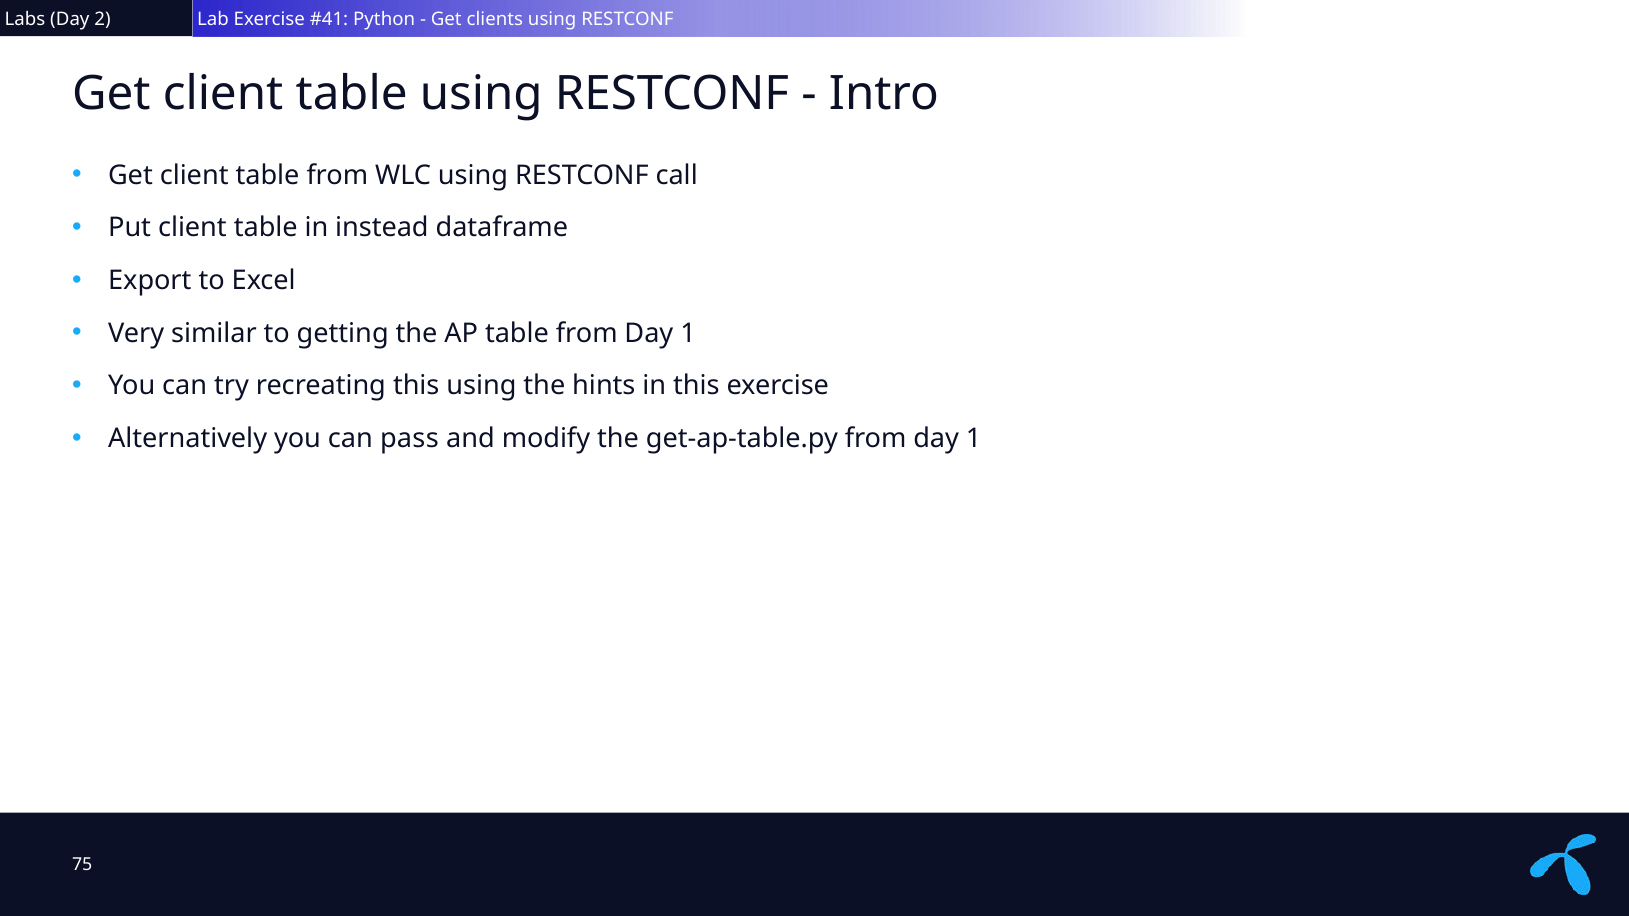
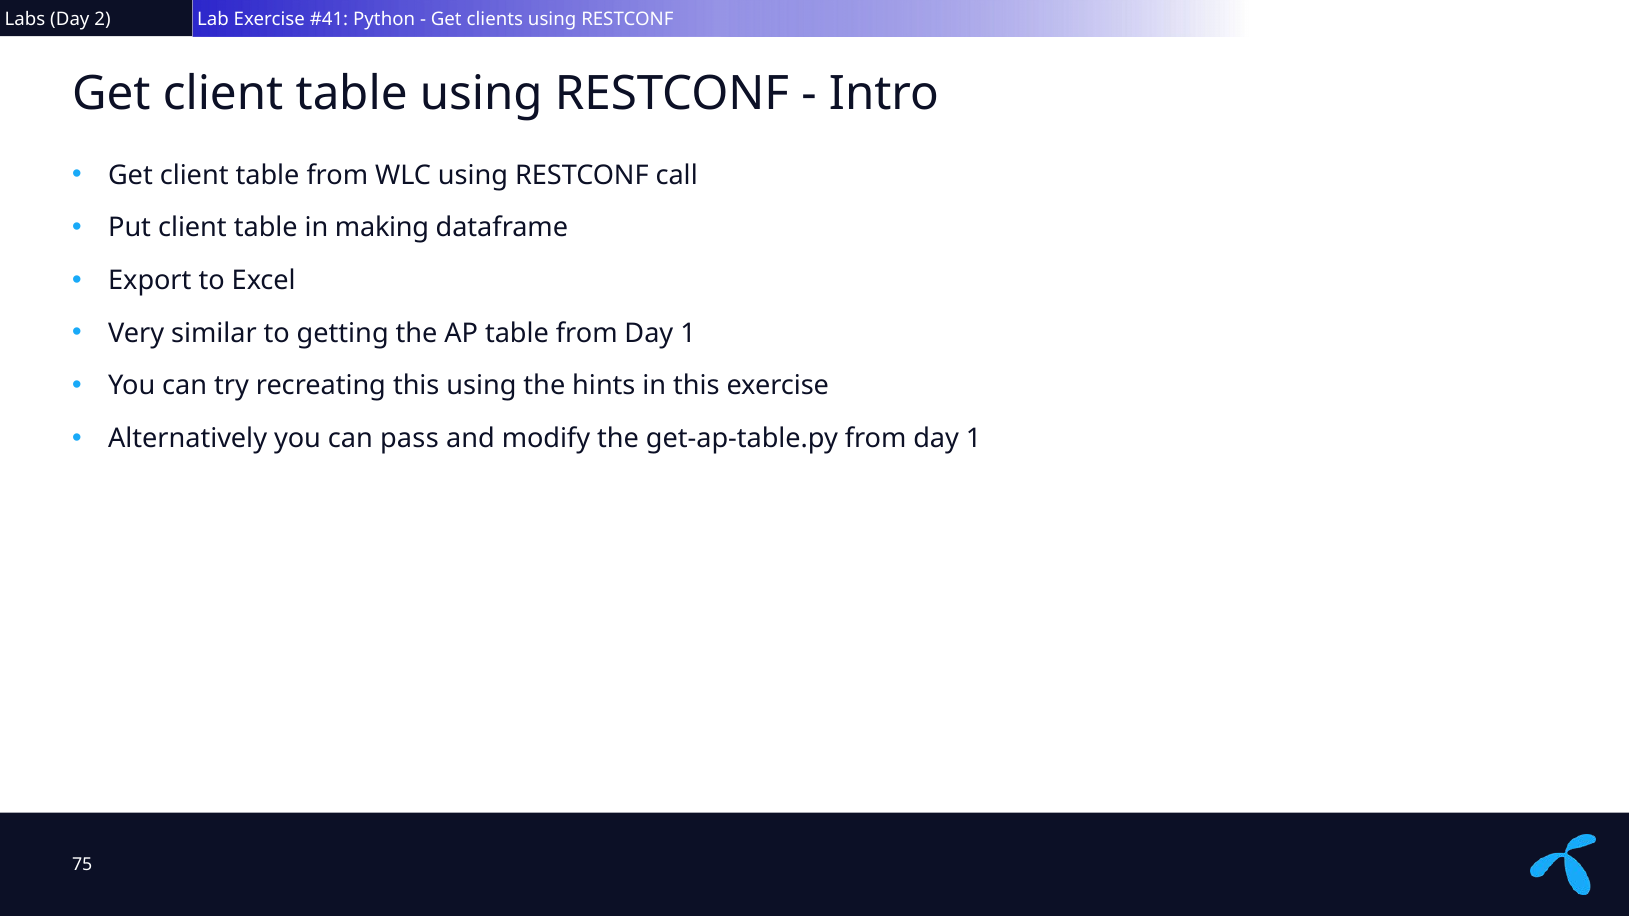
instead: instead -> making
